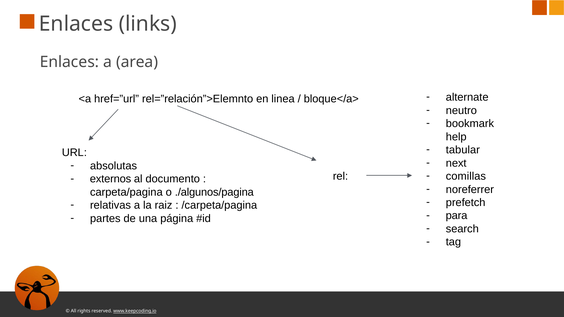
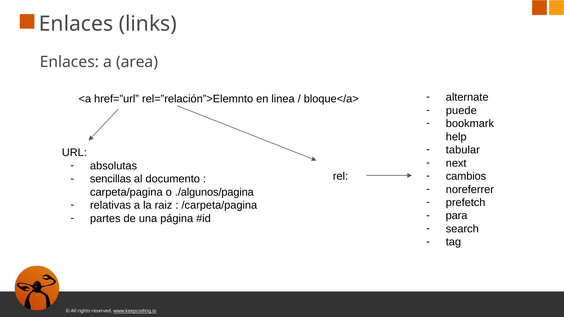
neutro: neutro -> puede
comillas: comillas -> cambios
externos: externos -> sencillas
